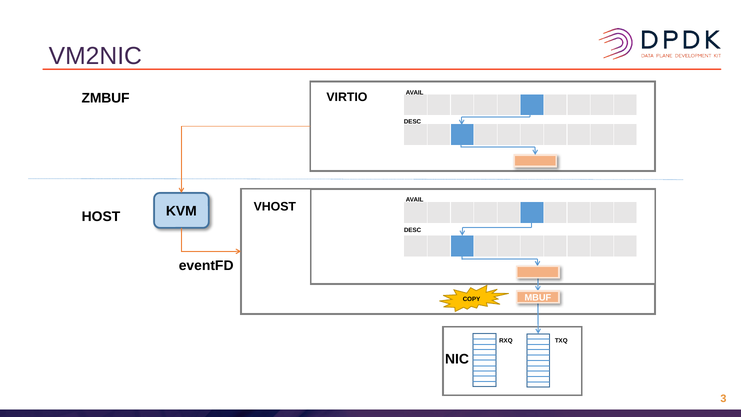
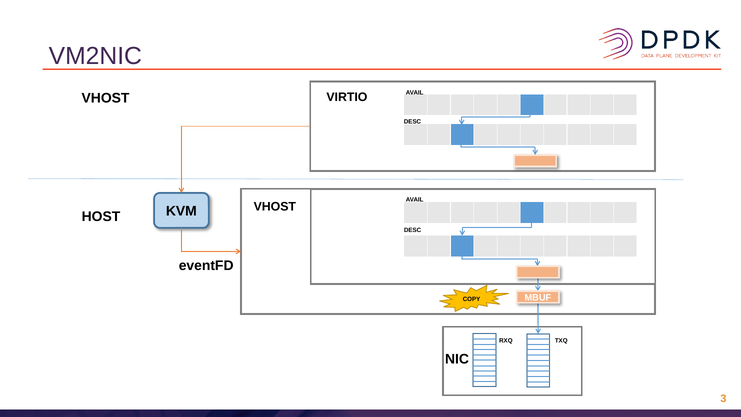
ZMBUF at (106, 98): ZMBUF -> VHOST
